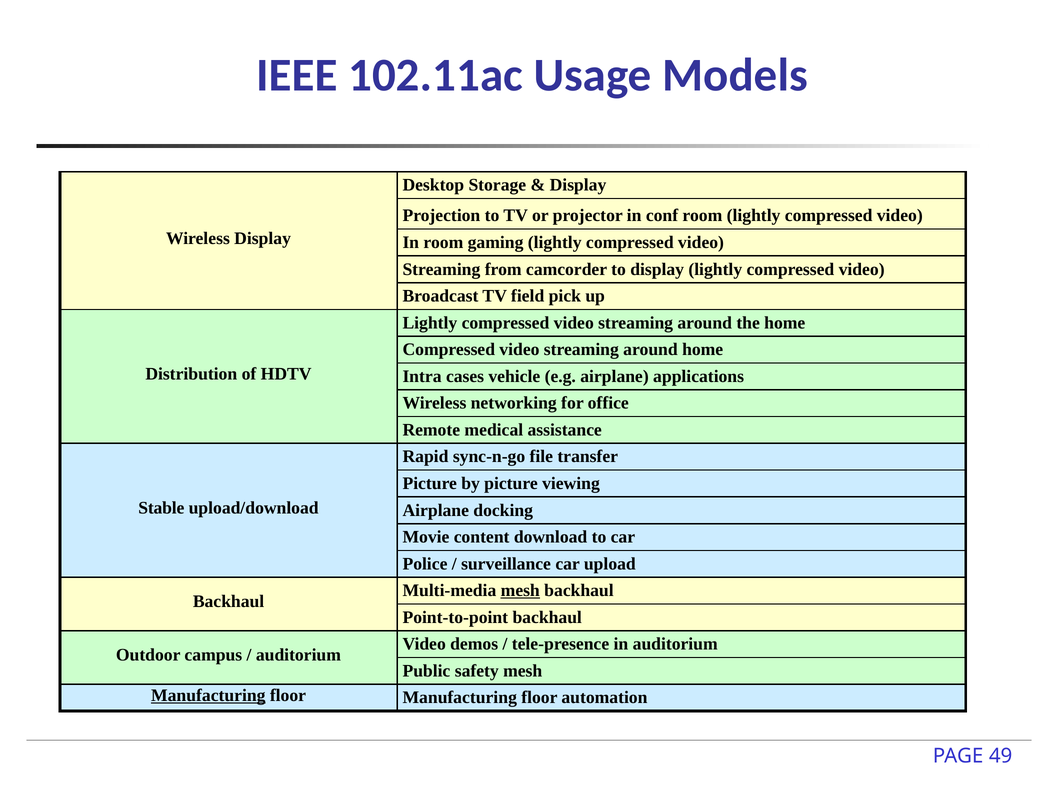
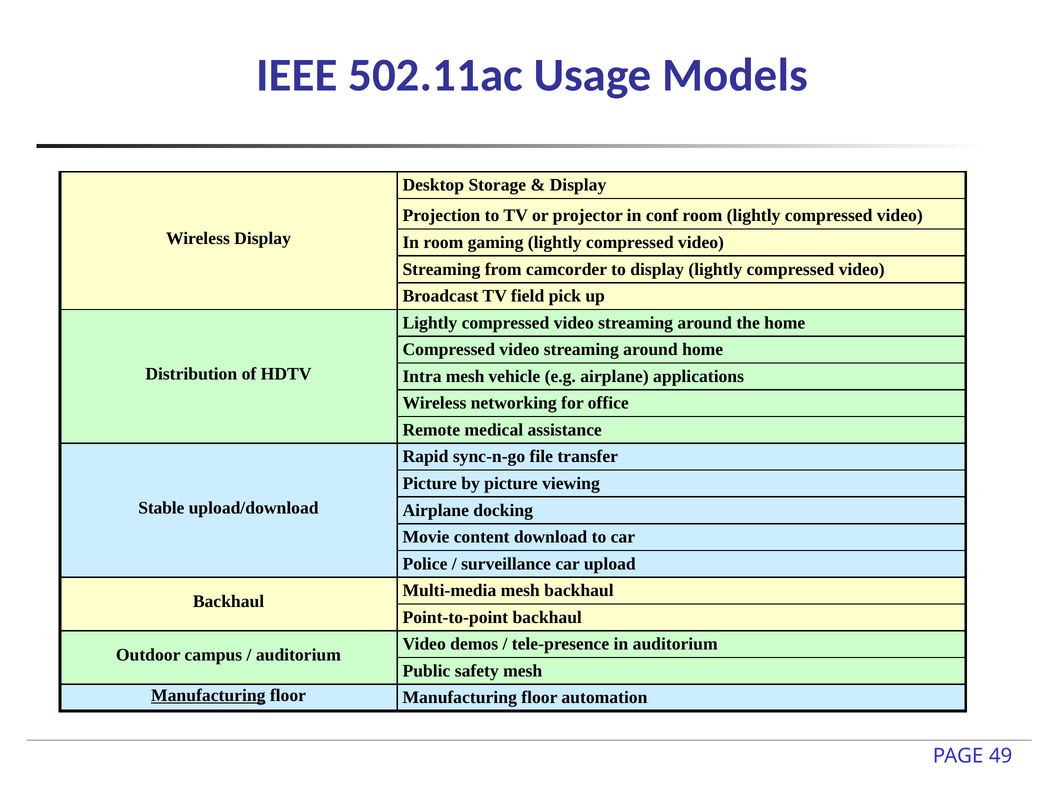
102.11ac: 102.11ac -> 502.11ac
Intra cases: cases -> mesh
mesh at (520, 591) underline: present -> none
